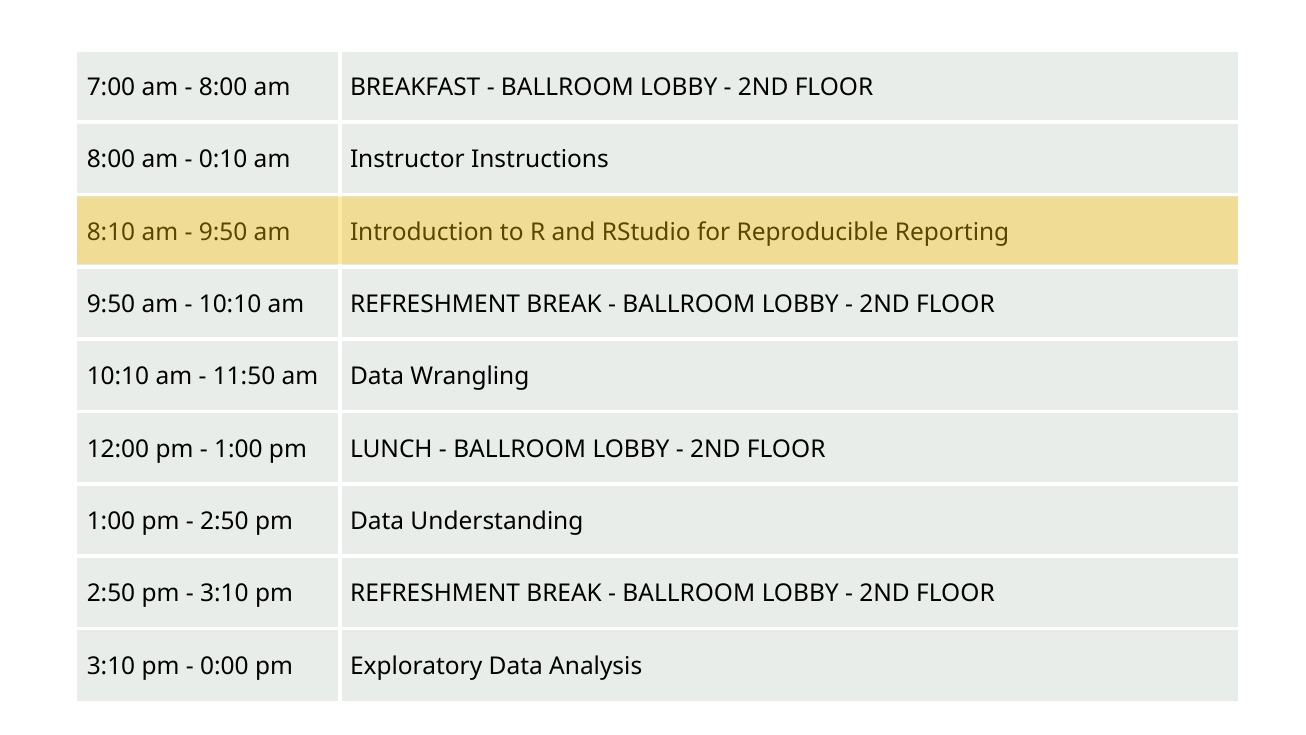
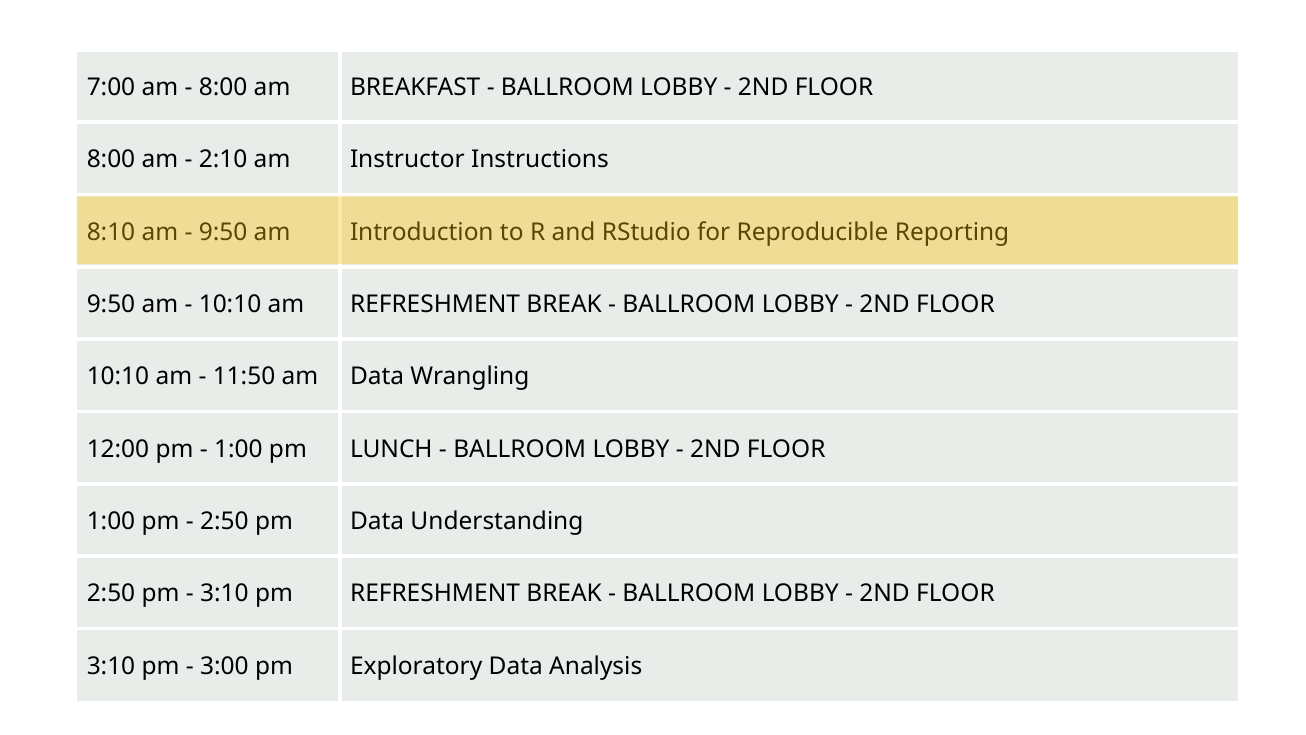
0:10: 0:10 -> 2:10
0:00: 0:00 -> 3:00
